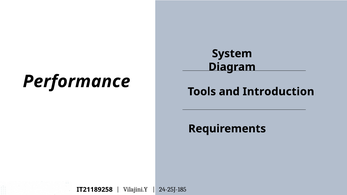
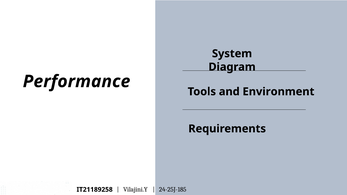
Introduction: Introduction -> Environment
